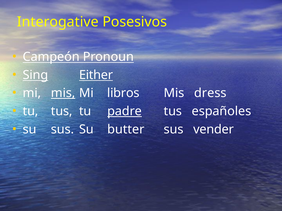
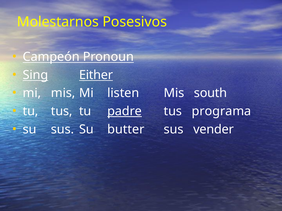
Interogative: Interogative -> Molestarnos
mis at (63, 93) underline: present -> none
libros: libros -> listen
dress: dress -> south
españoles: españoles -> programa
